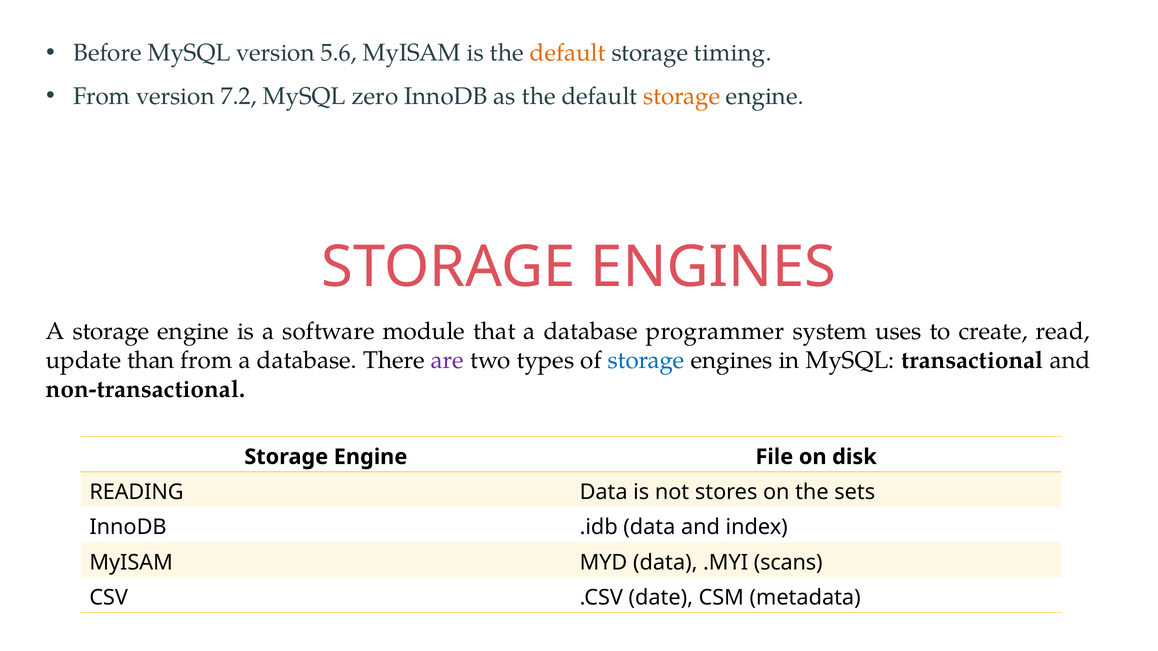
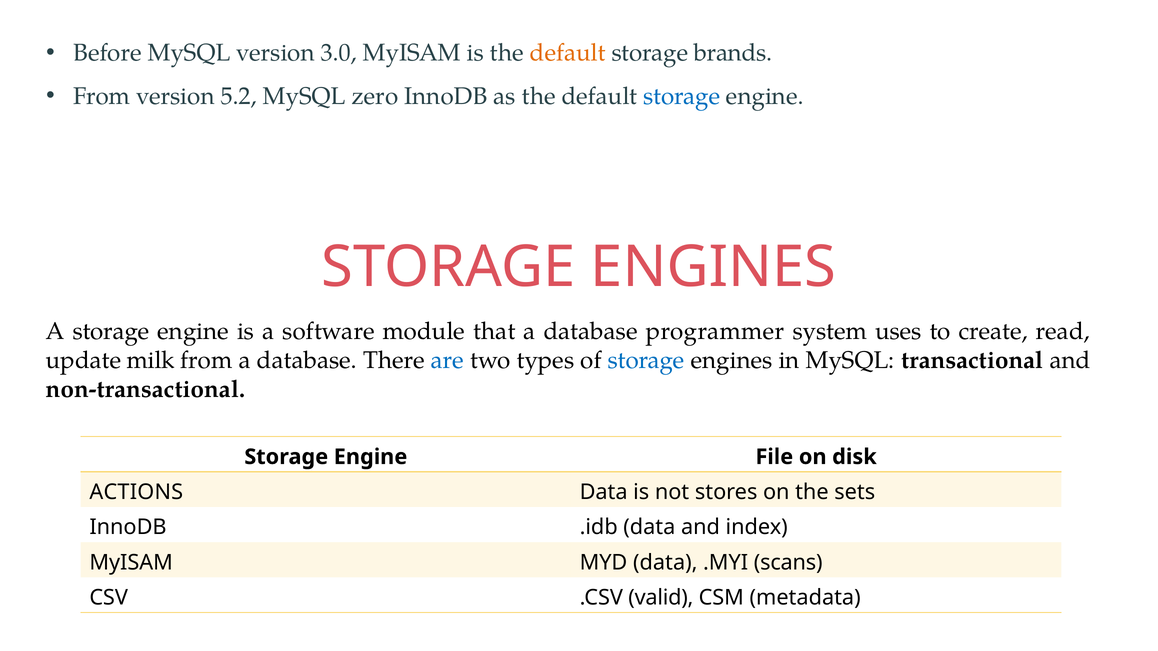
5.6: 5.6 -> 3.0
timing: timing -> brands
7.2: 7.2 -> 5.2
storage at (682, 96) colour: orange -> blue
than: than -> milk
are colour: purple -> blue
READING: READING -> ACTIONS
date: date -> valid
